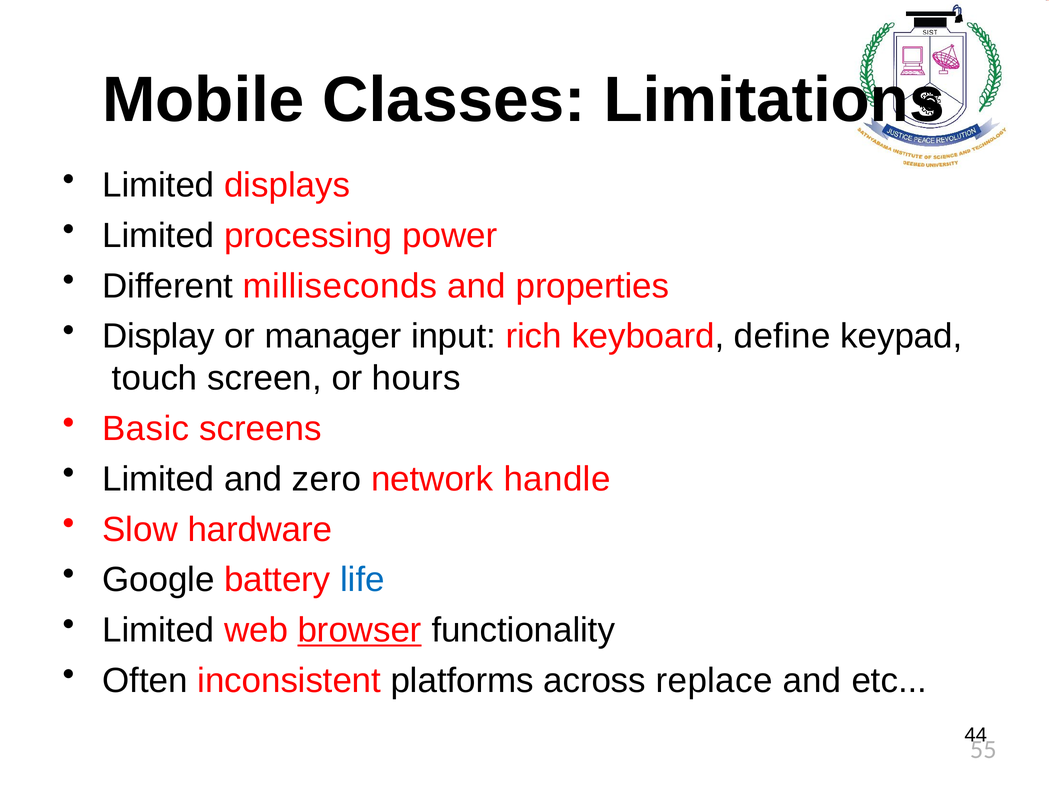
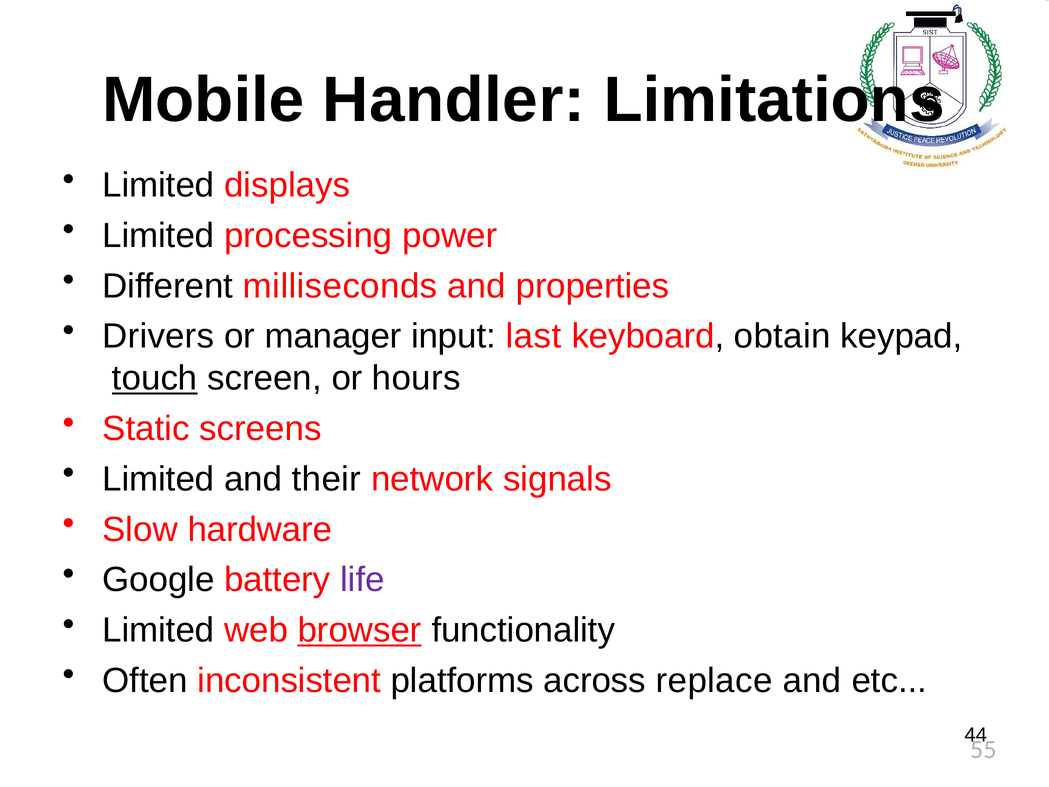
Classes: Classes -> Handler
Display: Display -> Drivers
rich: rich -> last
define: define -> obtain
touch underline: none -> present
Basic: Basic -> Static
zero: zero -> their
handle: handle -> signals
life colour: blue -> purple
